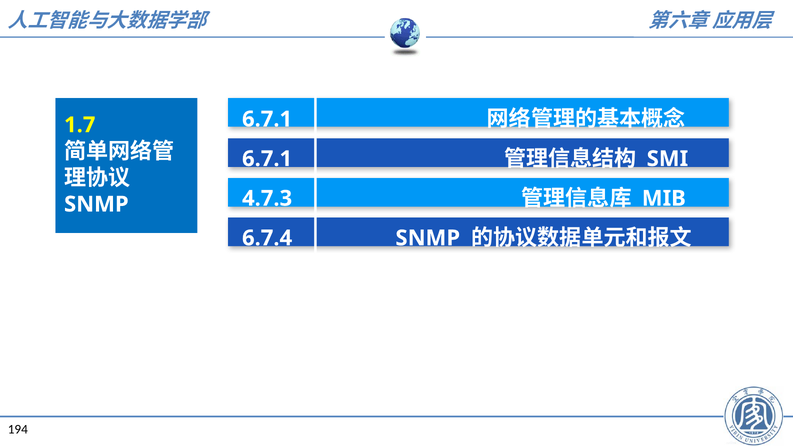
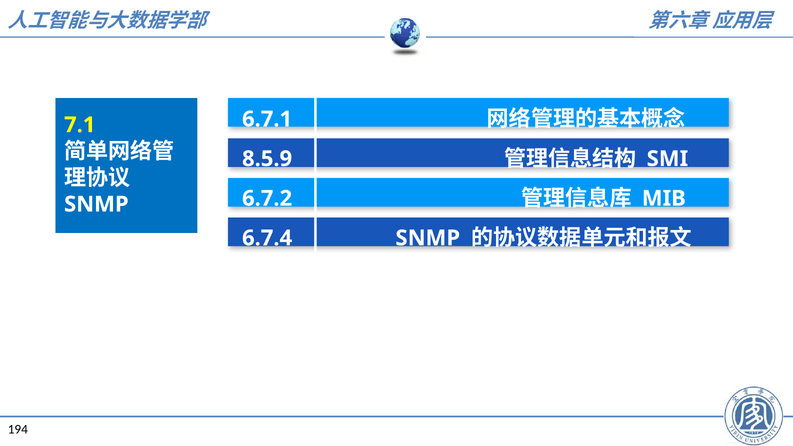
1.7: 1.7 -> 7.1
6.7.1 at (267, 159): 6.7.1 -> 8.5.9
4.7.3: 4.7.3 -> 6.7.2
